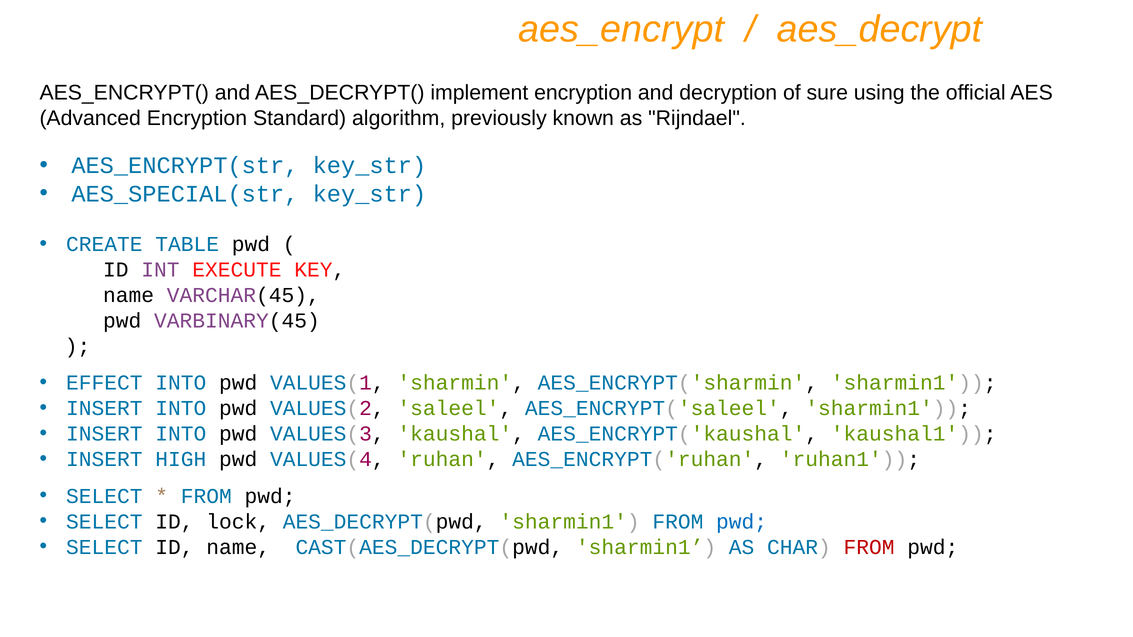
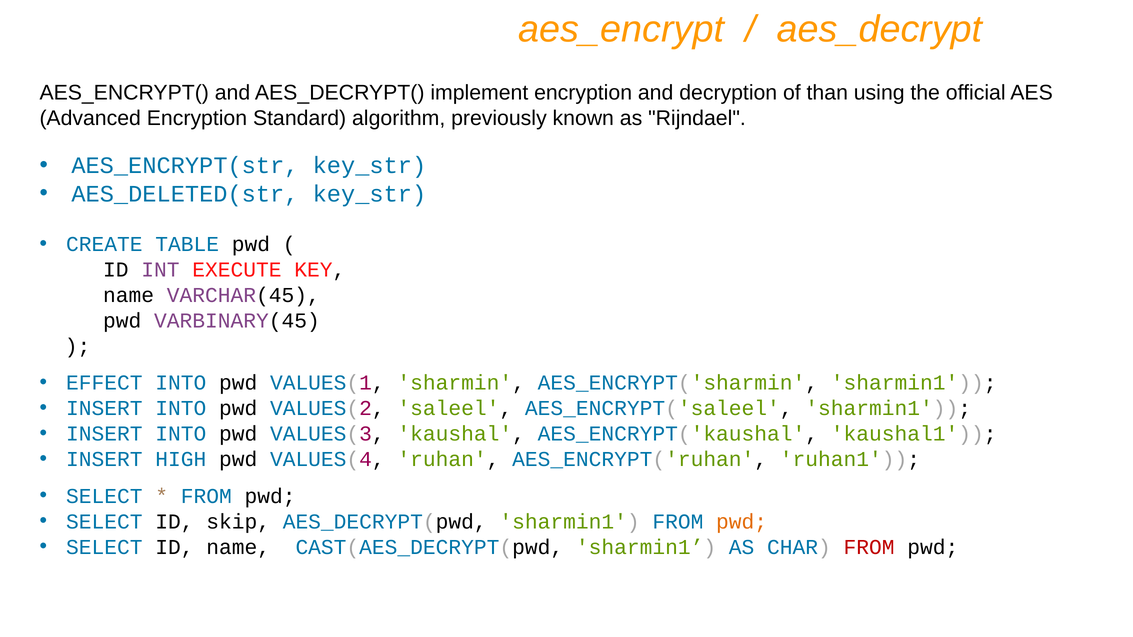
sure: sure -> than
AES_SPECIAL(str: AES_SPECIAL(str -> AES_DELETED(str
lock: lock -> skip
pwd at (742, 522) colour: blue -> orange
